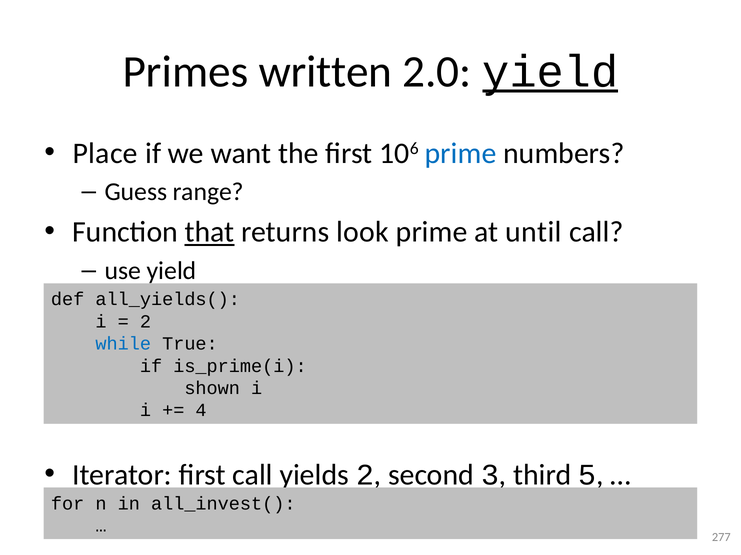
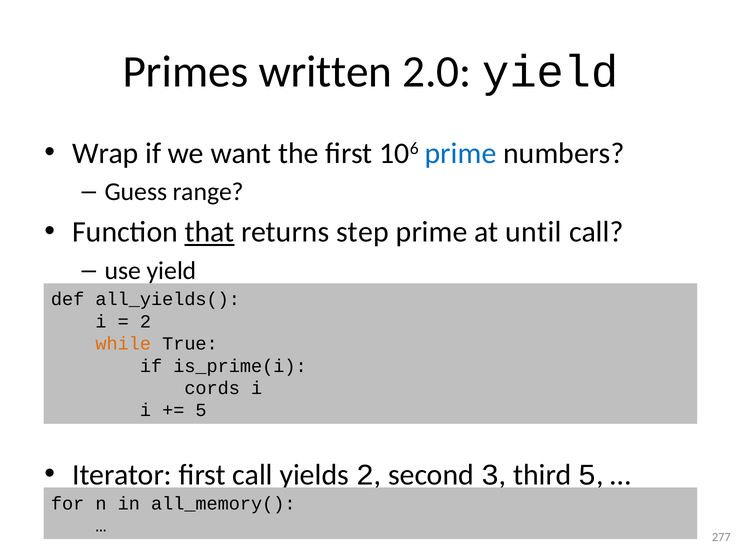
yield at (550, 72) underline: present -> none
Place: Place -> Wrap
look: look -> step
while colour: blue -> orange
shown: shown -> cords
4 at (201, 411): 4 -> 5
all_invest(: all_invest( -> all_memory(
